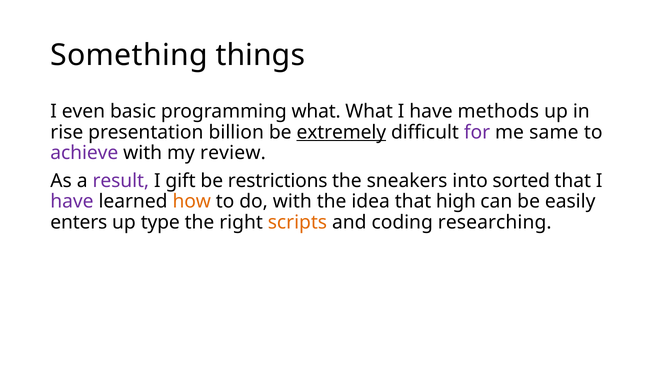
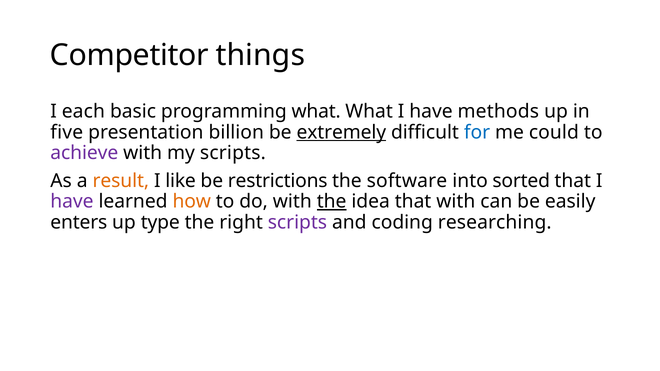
Something: Something -> Competitor
even: even -> each
rise: rise -> five
for colour: purple -> blue
same: same -> could
my review: review -> scripts
result colour: purple -> orange
gift: gift -> like
sneakers: sneakers -> software
the at (332, 202) underline: none -> present
that high: high -> with
scripts at (297, 222) colour: orange -> purple
